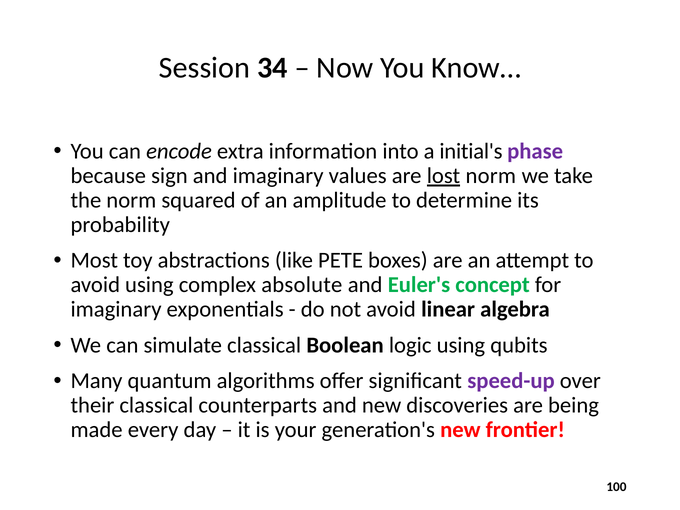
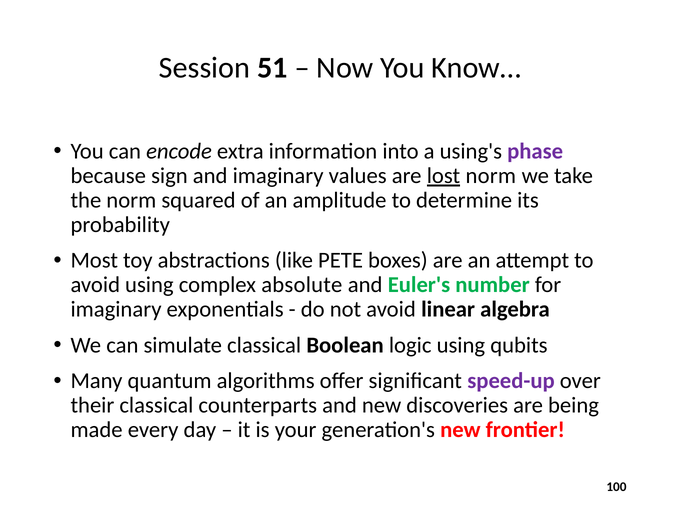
34: 34 -> 51
initial's: initial's -> using's
concept: concept -> number
